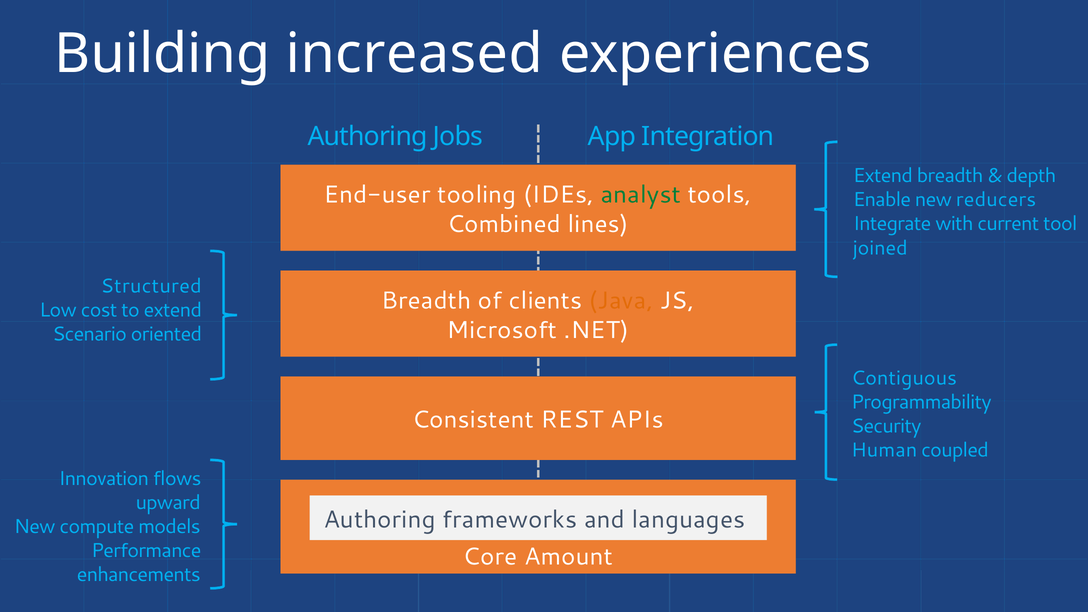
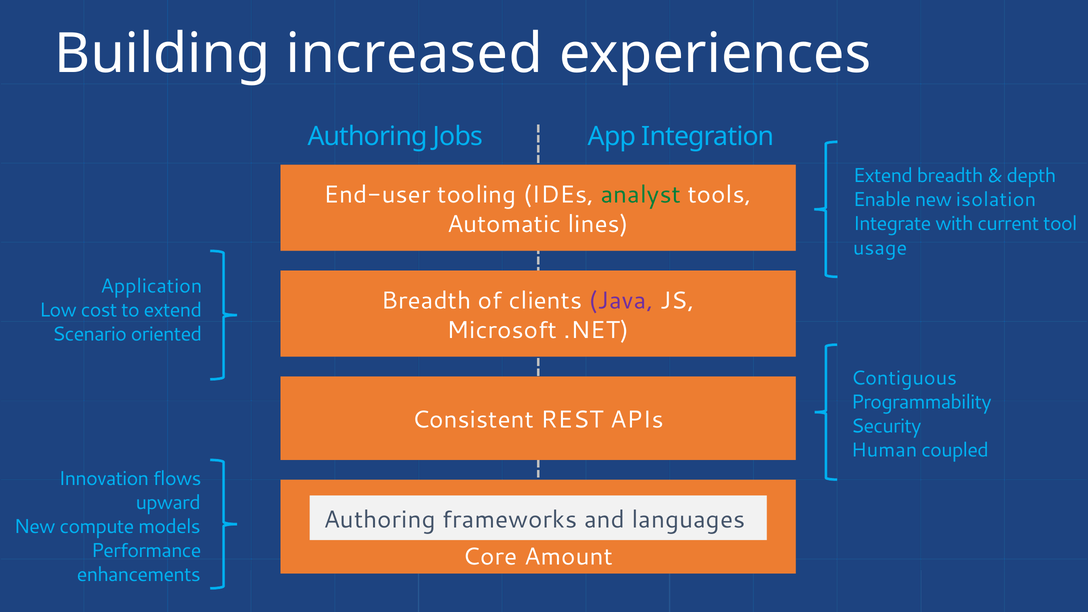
reducers: reducers -> isolation
Combined: Combined -> Automatic
joined: joined -> usage
Structured: Structured -> Application
Java colour: orange -> purple
